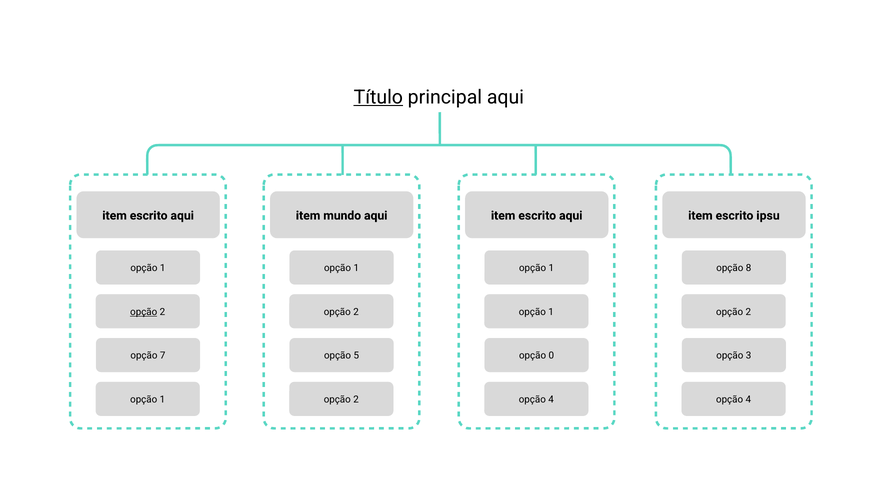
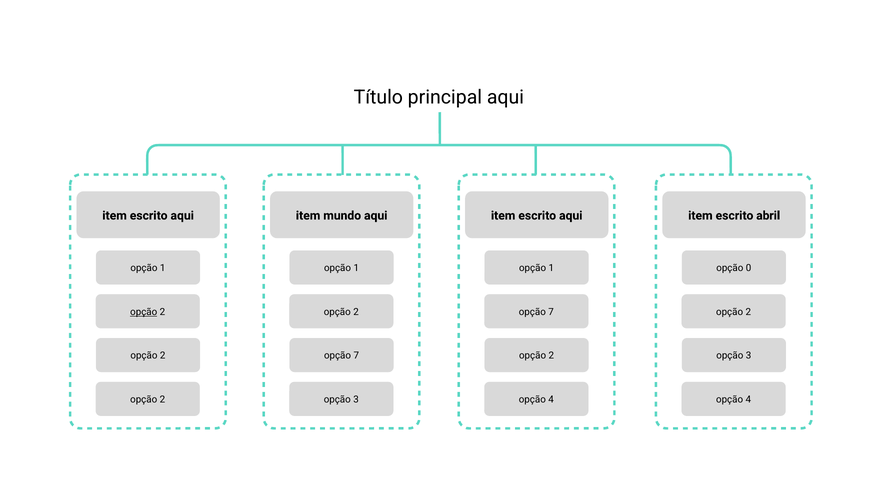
Título underline: present -> none
ipsu: ipsu -> abril
8: 8 -> 0
1 at (551, 312): 1 -> 7
7 at (163, 356): 7 -> 2
5 at (356, 356): 5 -> 7
0 at (551, 356): 0 -> 2
1 at (162, 399): 1 -> 2
2 at (356, 399): 2 -> 3
